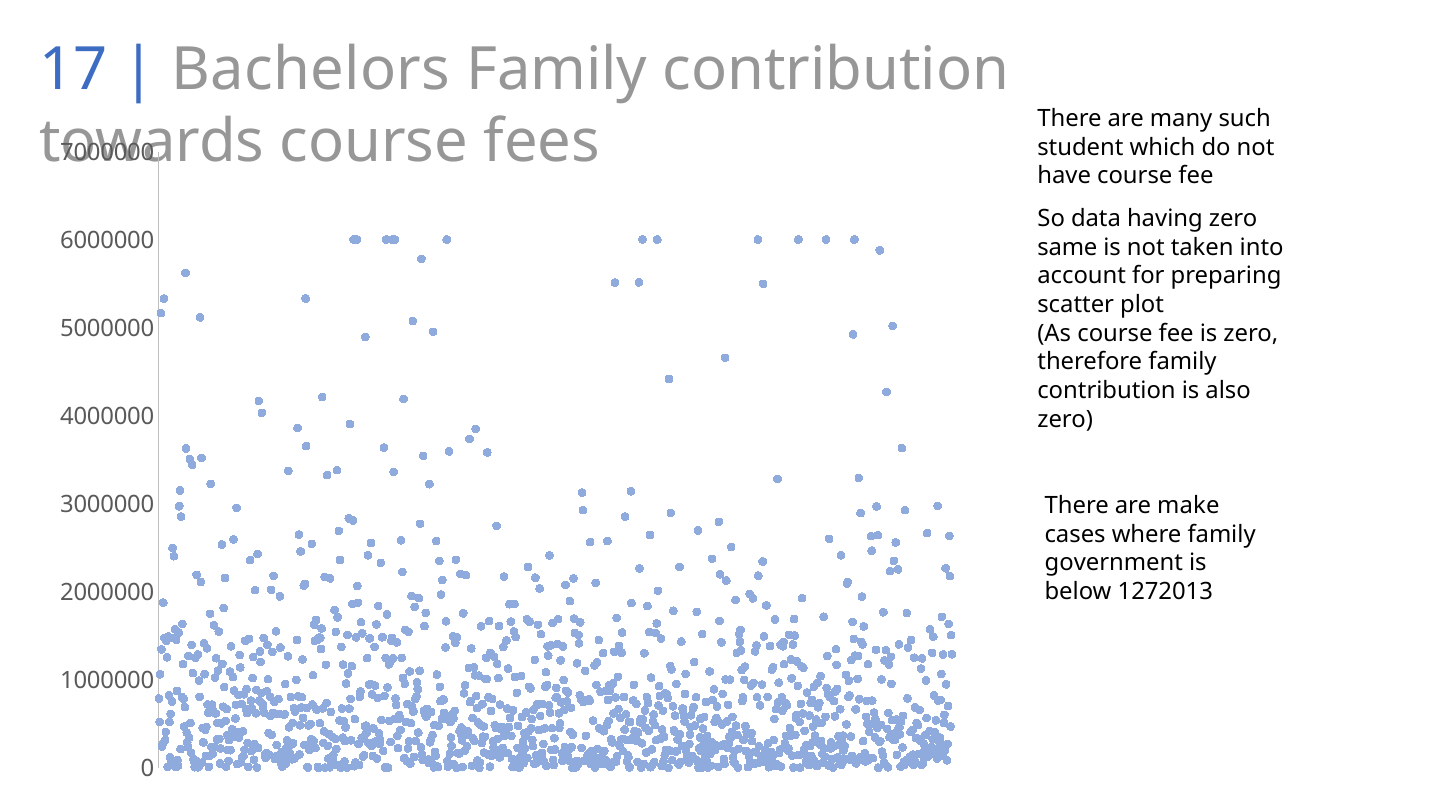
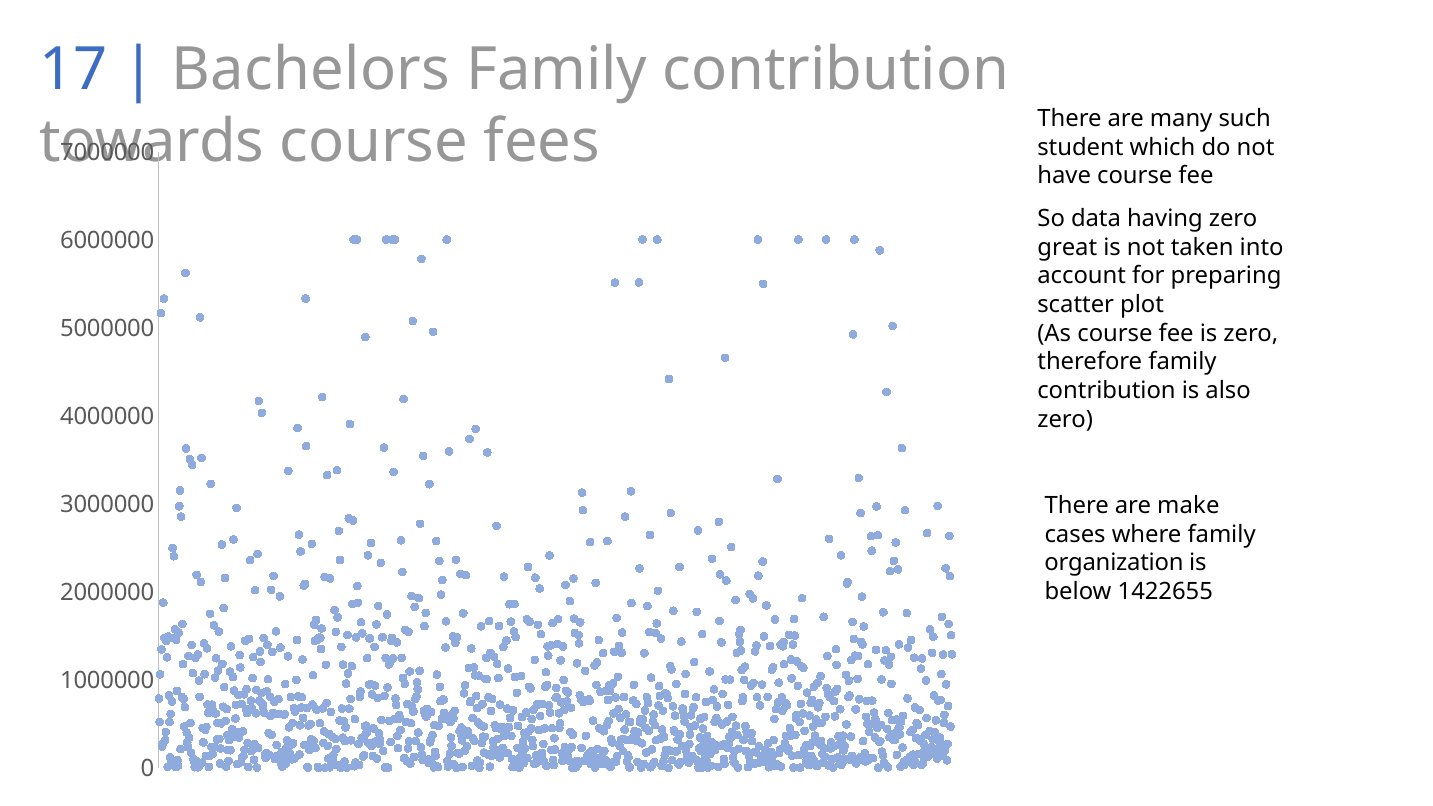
same: same -> great
government: government -> organization
1272013: 1272013 -> 1422655
